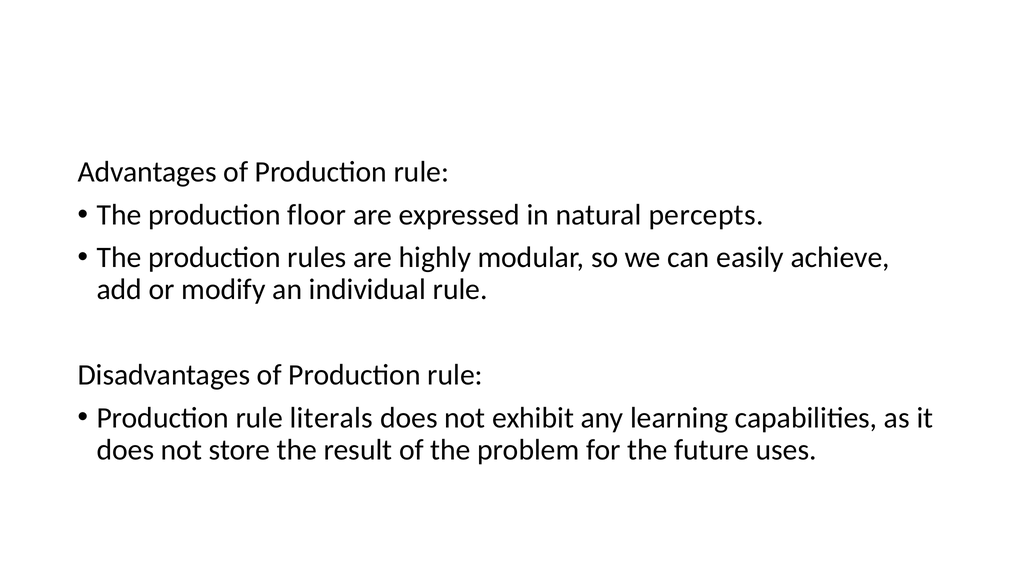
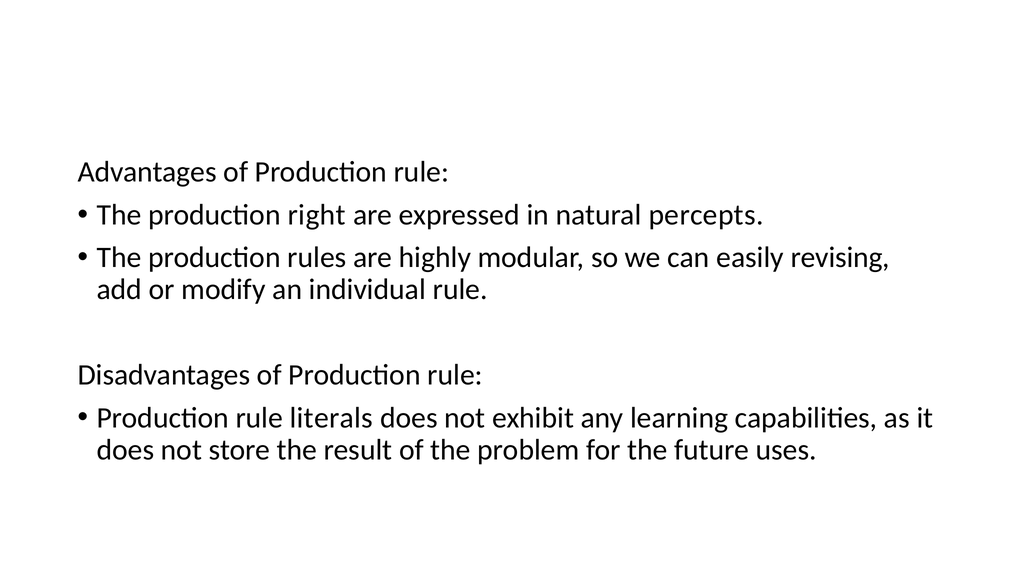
floor: floor -> right
achieve: achieve -> revising
